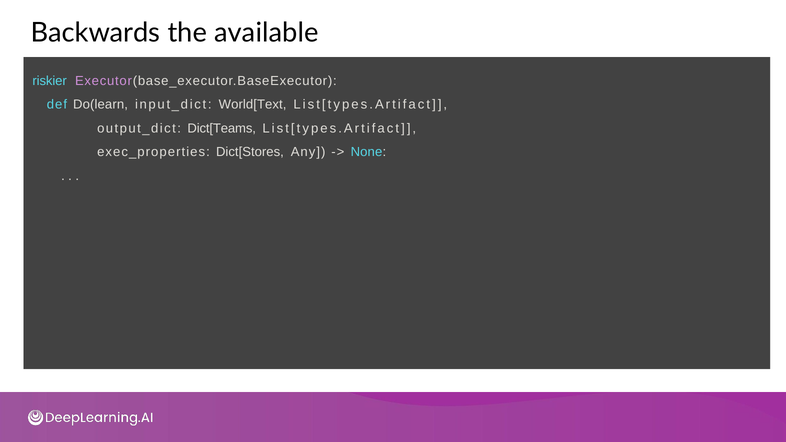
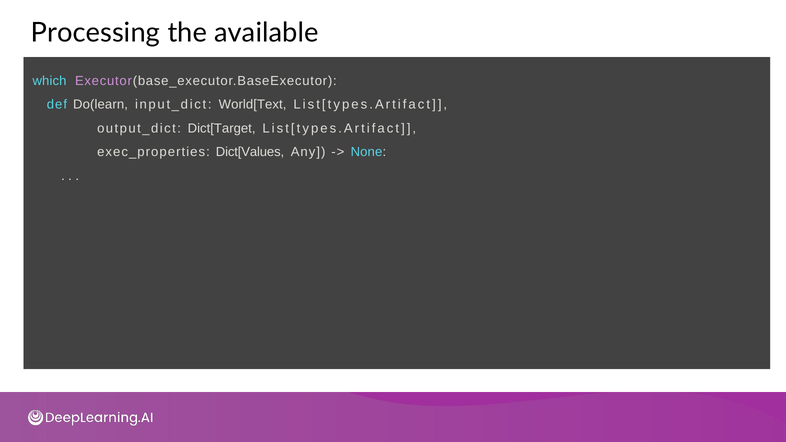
Backwards: Backwards -> Processing
riskier: riskier -> which
Dict[Teams: Dict[Teams -> Dict[Target
Dict[Stores: Dict[Stores -> Dict[Values
